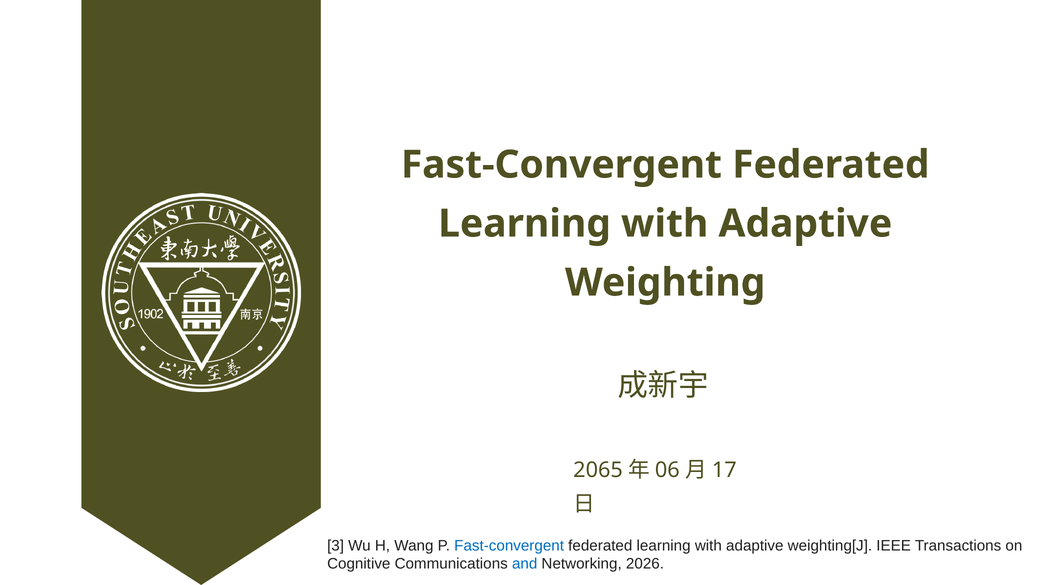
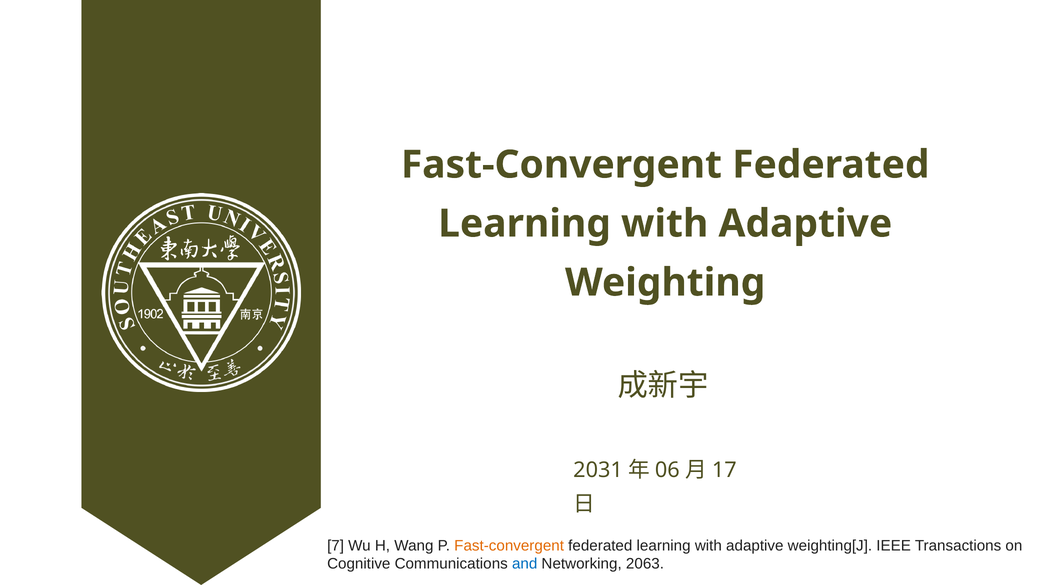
2065: 2065 -> 2031
3: 3 -> 7
Fast-convergent at (509, 546) colour: blue -> orange
2026: 2026 -> 2063
